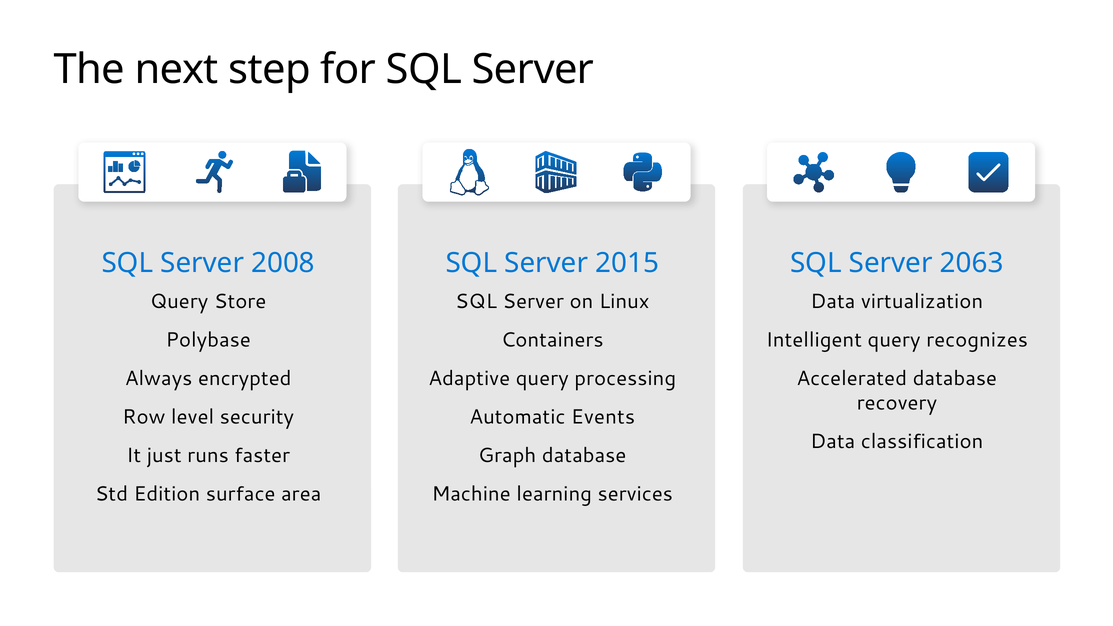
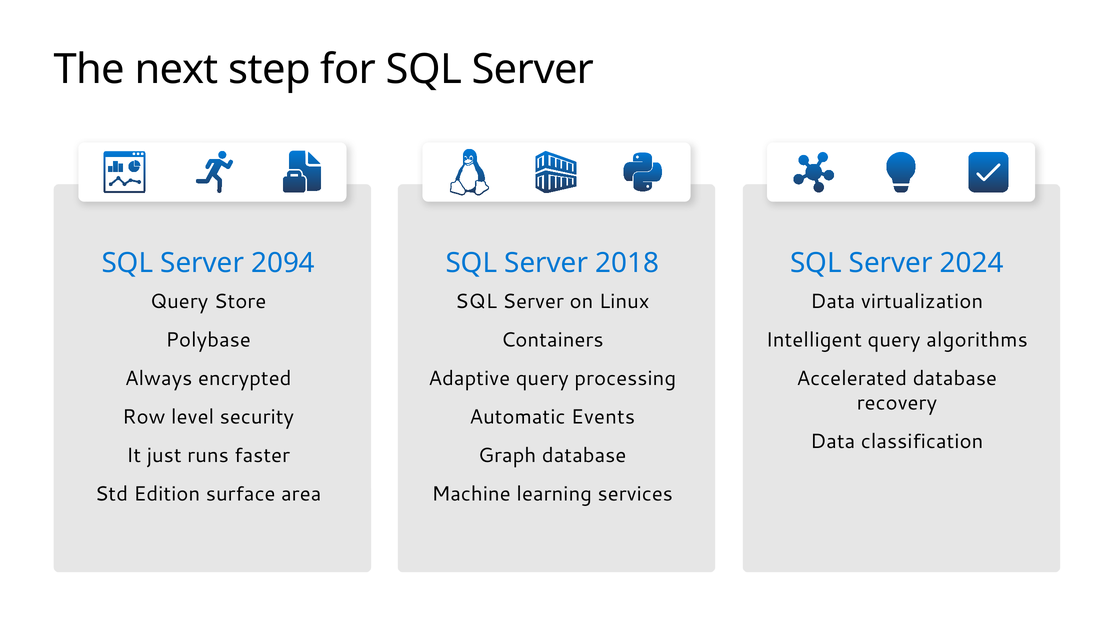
2008: 2008 -> 2094
2015: 2015 -> 2018
2063: 2063 -> 2024
recognizes: recognizes -> algorithms
